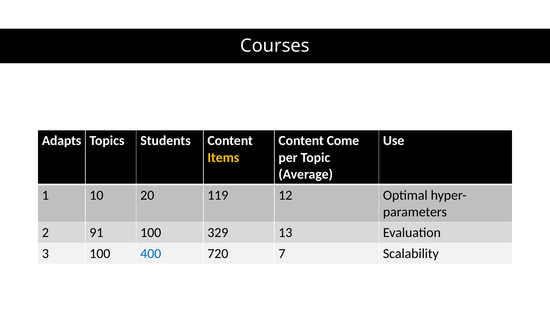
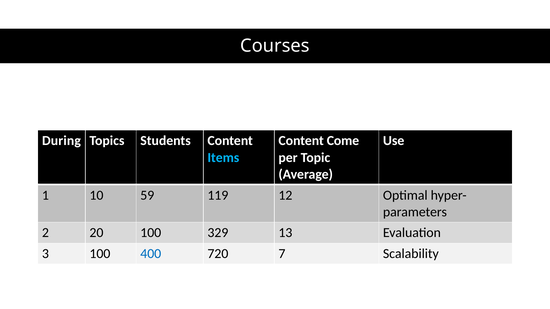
Adapts: Adapts -> During
Items colour: yellow -> light blue
20: 20 -> 59
91: 91 -> 20
